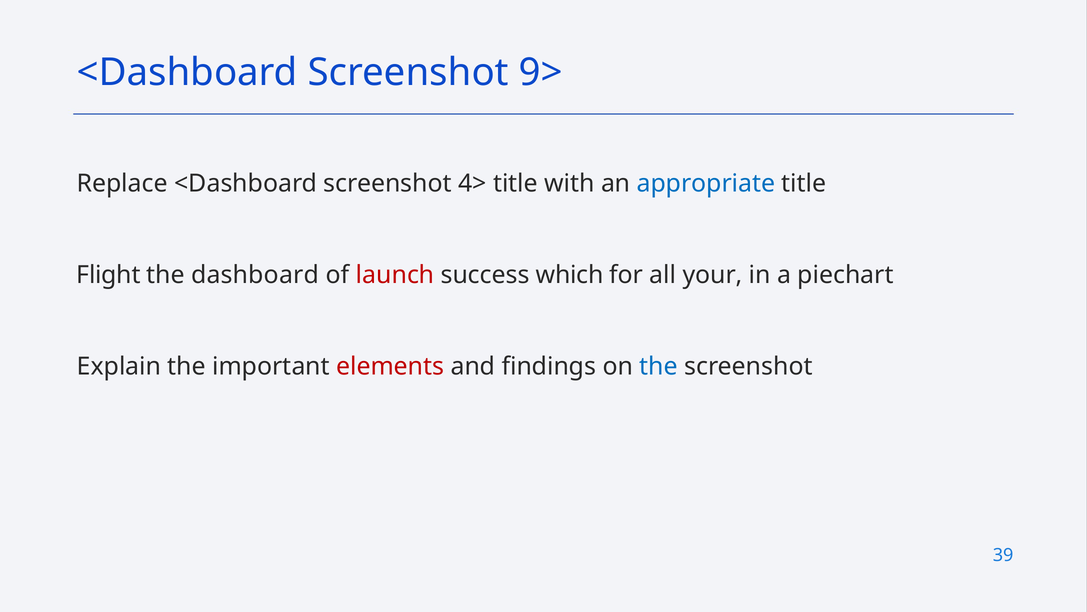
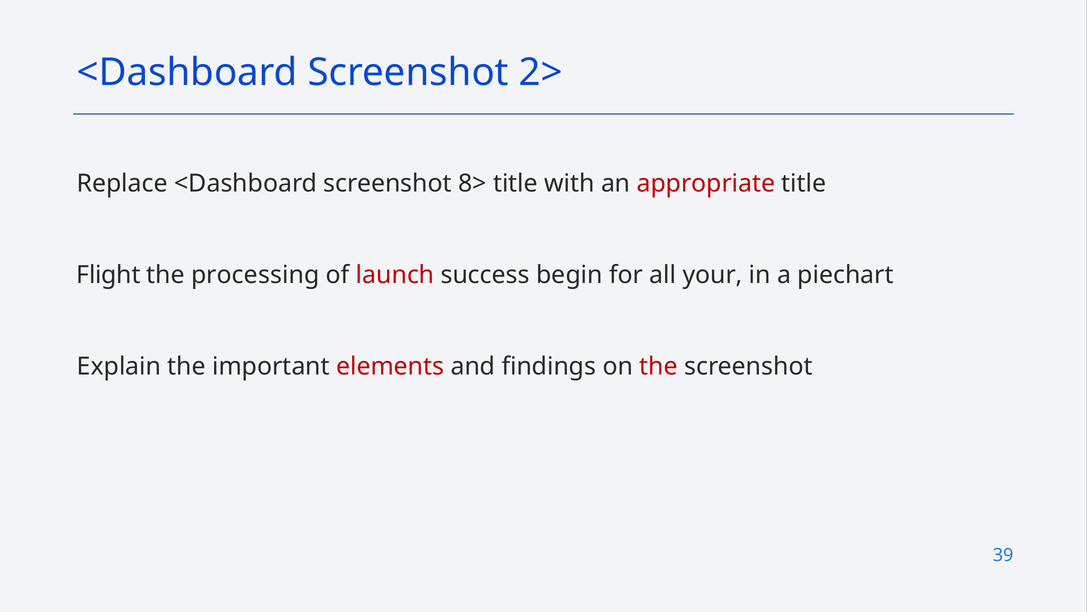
9>: 9> -> 2>
4>: 4> -> 8>
appropriate colour: blue -> red
dashboard: dashboard -> processing
which: which -> begin
the at (659, 366) colour: blue -> red
